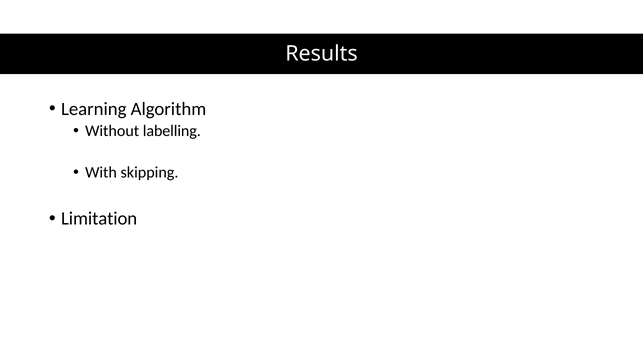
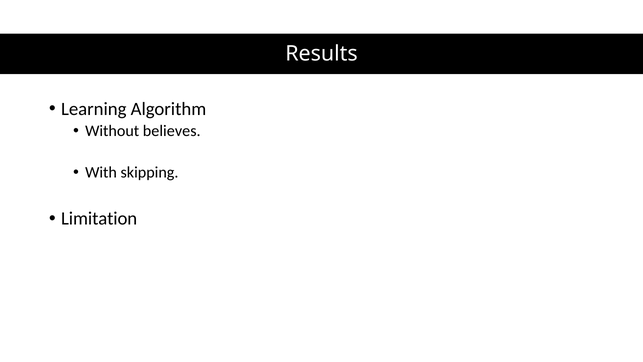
labelling: labelling -> believes
